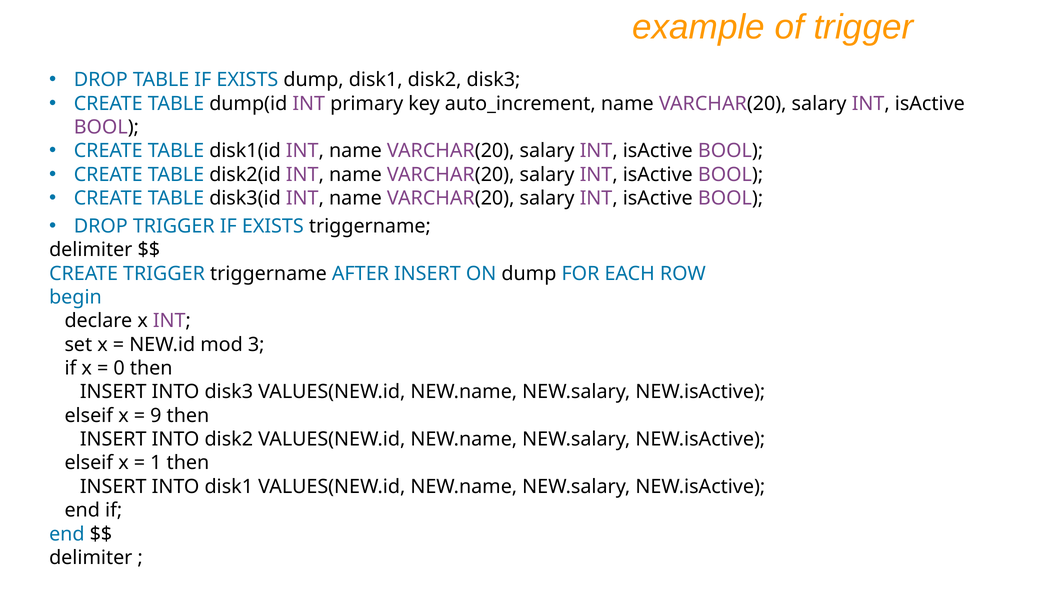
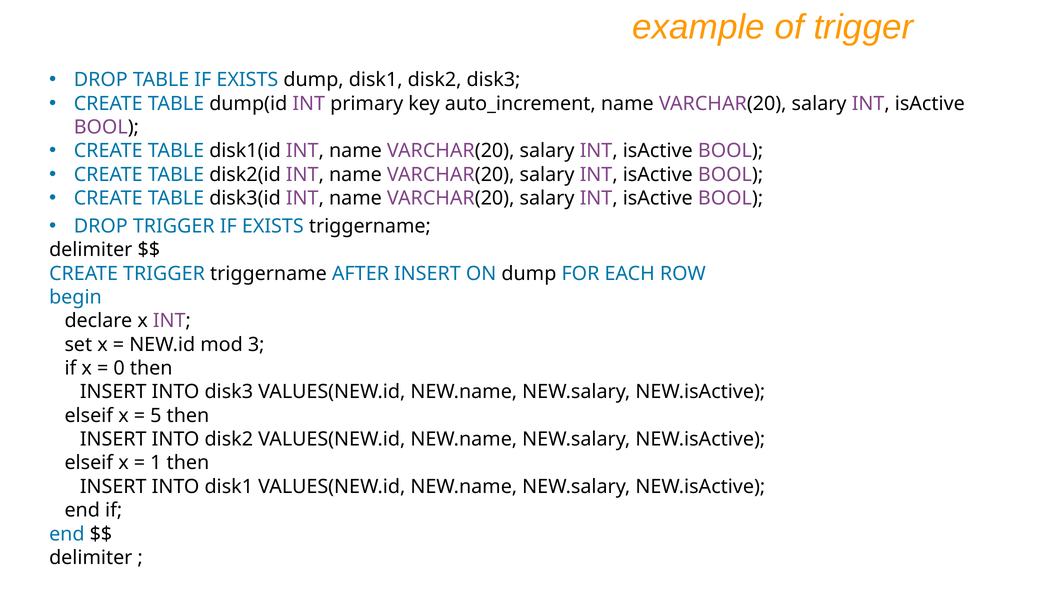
9: 9 -> 5
